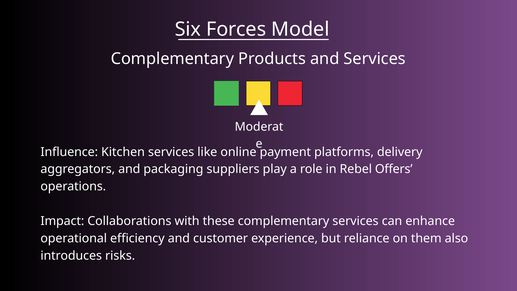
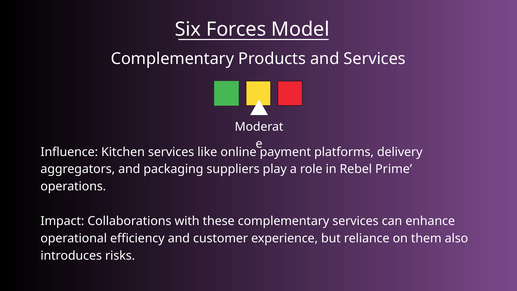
Offers: Offers -> Prime
